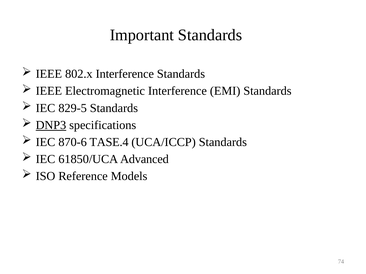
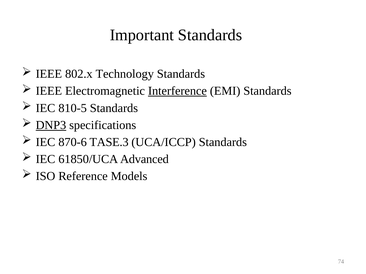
802.x Interference: Interference -> Technology
Interference at (177, 91) underline: none -> present
829-5: 829-5 -> 810-5
TASE.4: TASE.4 -> TASE.3
